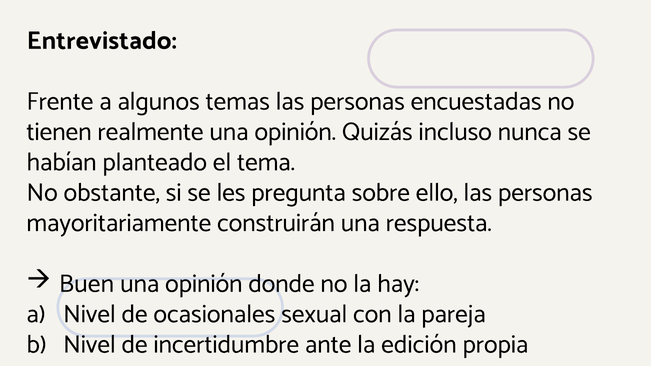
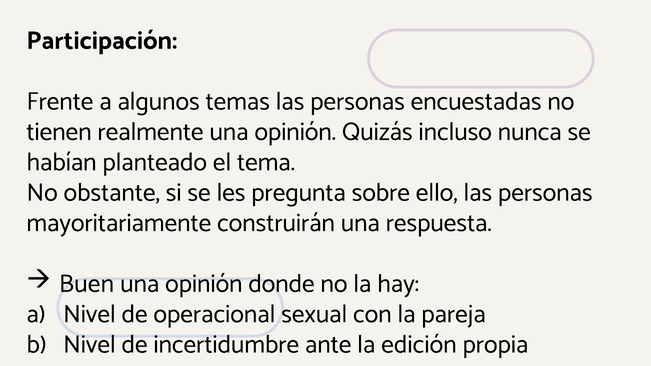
Entrevistado: Entrevistado -> Participación
ocasionales: ocasionales -> operacional
